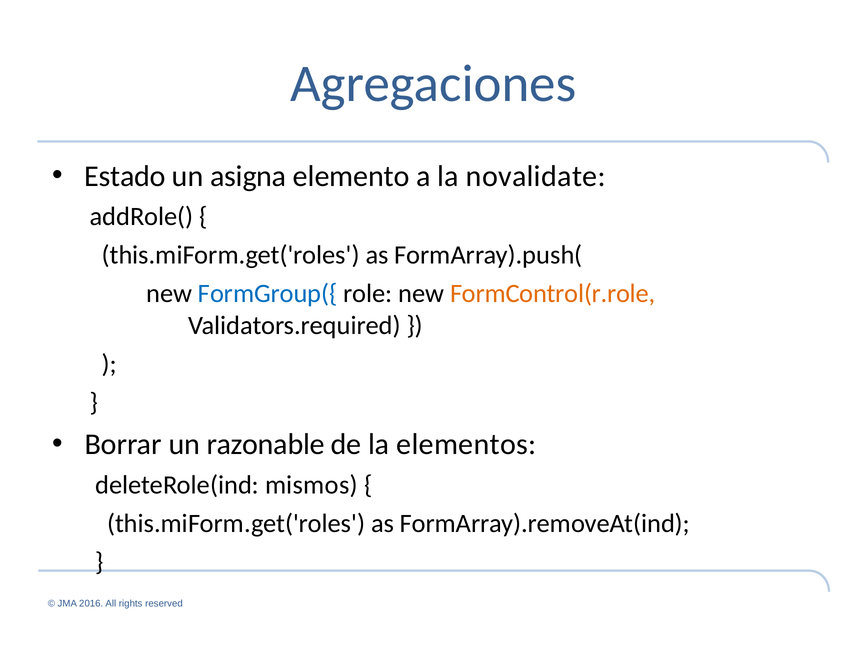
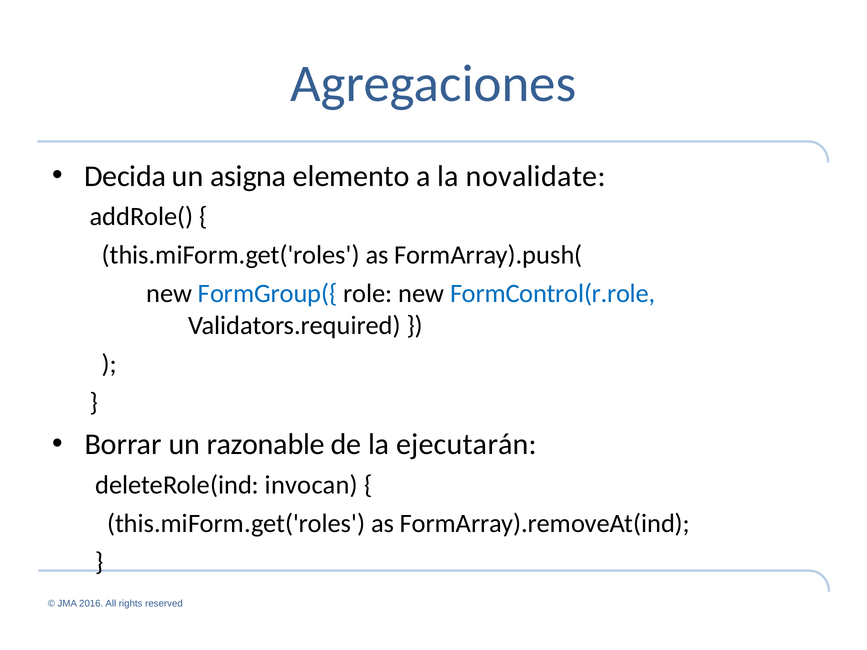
Estado: Estado -> Decida
FormControl(r.role colour: orange -> blue
elementos: elementos -> ejecutarán
mismos: mismos -> invocan
